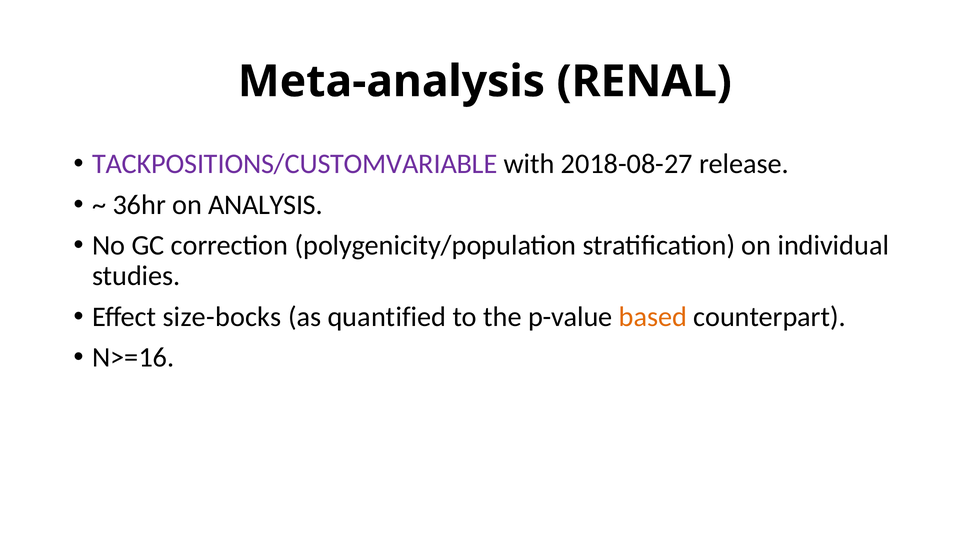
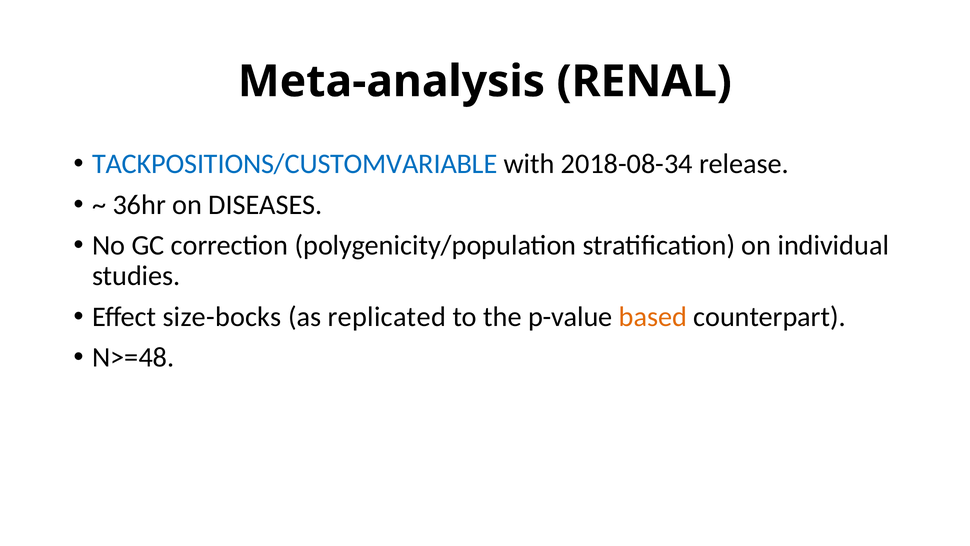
TACKPOSITIONS/CUSTOMVARIABLE colour: purple -> blue
2018-08-27: 2018-08-27 -> 2018-08-34
ANALYSIS: ANALYSIS -> DISEASES
quantified: quantified -> replicated
N>=16: N>=16 -> N>=48
